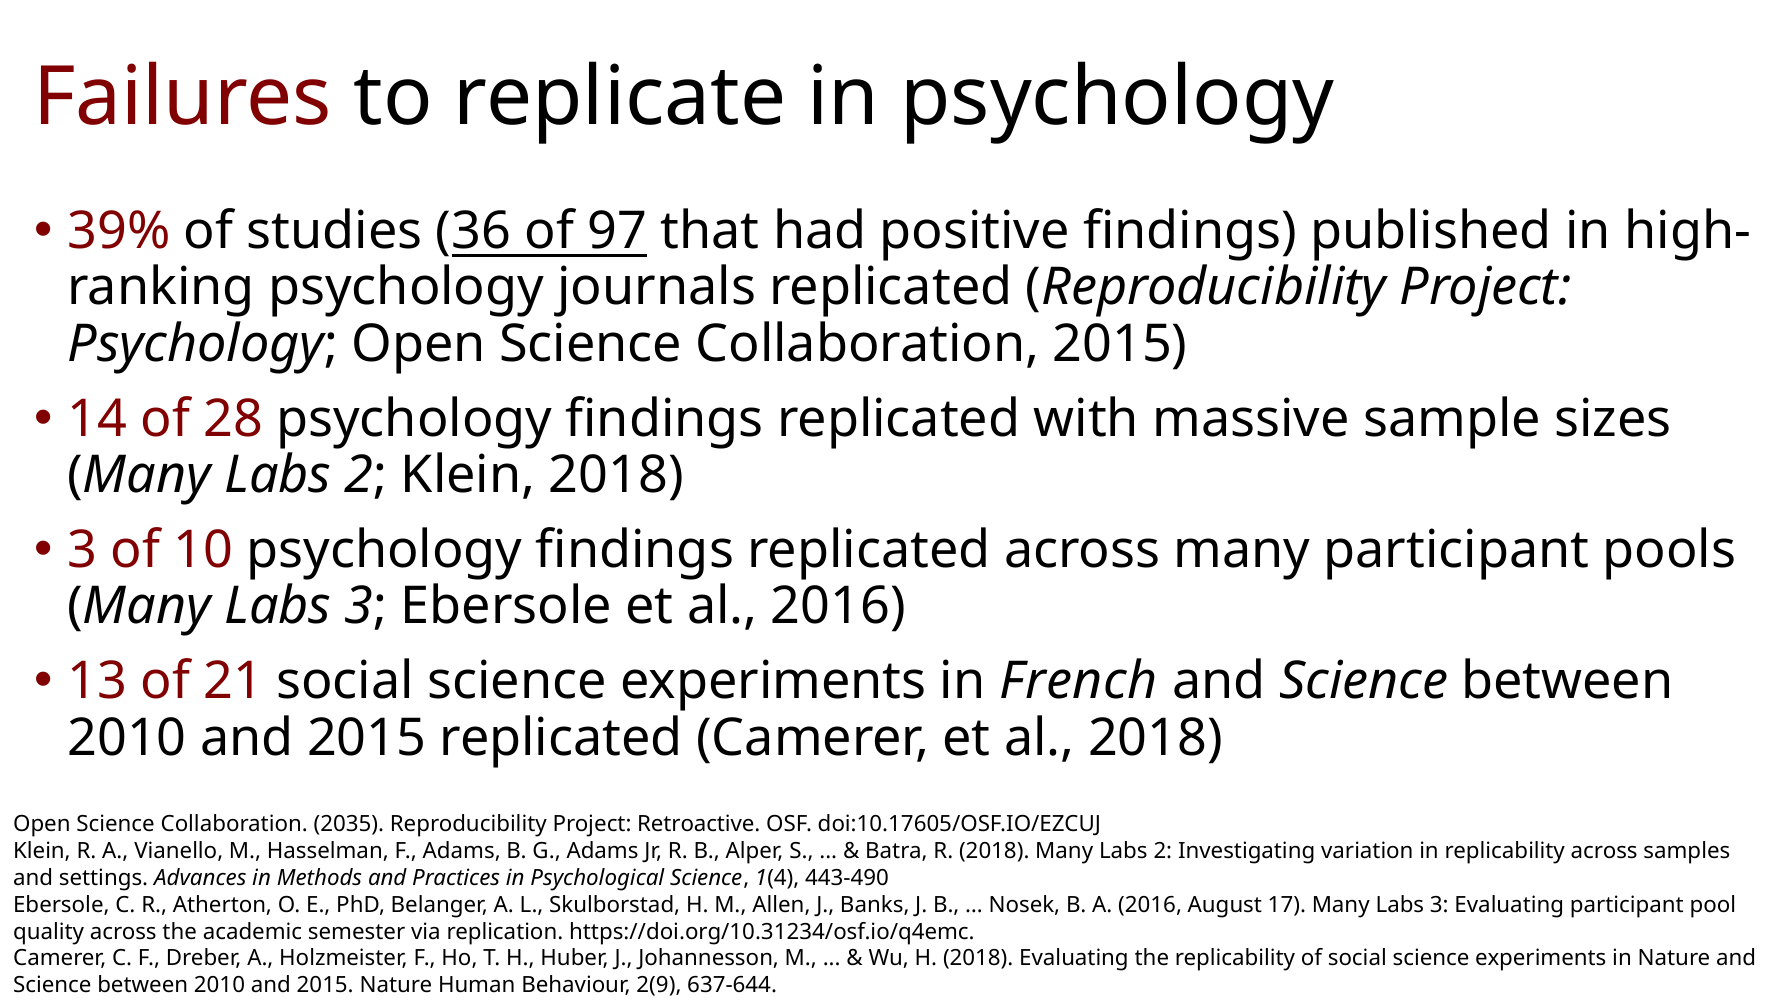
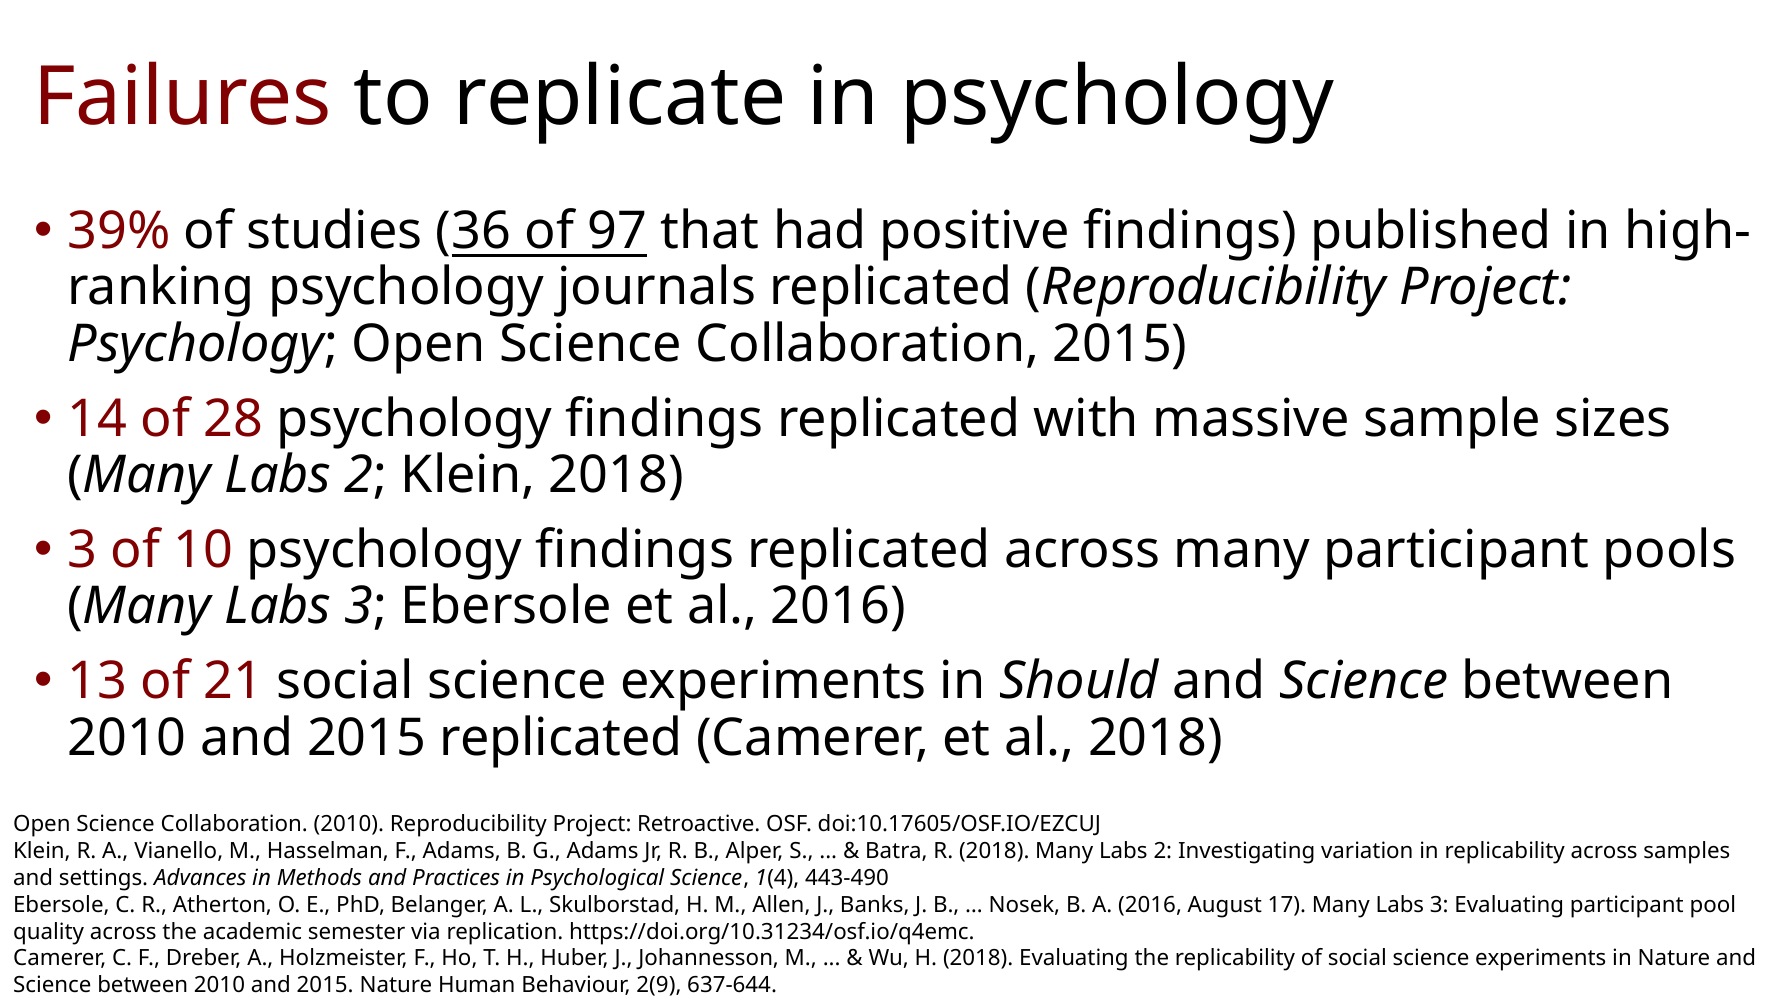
French: French -> Should
Collaboration 2035: 2035 -> 2010
